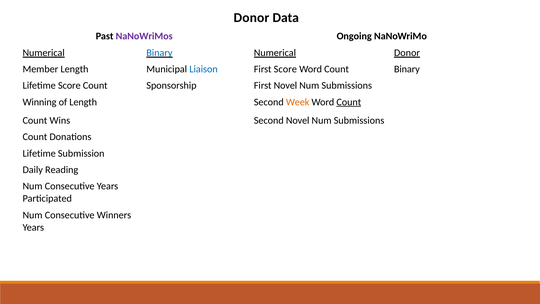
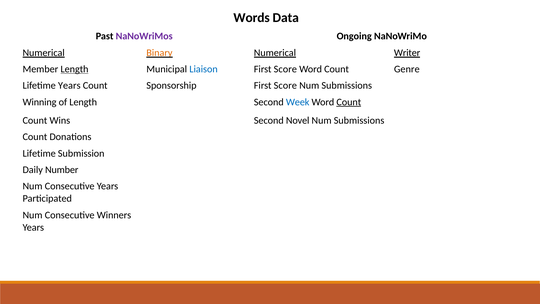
Donor at (251, 18): Donor -> Words
Binary at (159, 53) colour: blue -> orange
Numerical Donor: Donor -> Writer
Length at (74, 69) underline: none -> present
Count Binary: Binary -> Genre
Lifetime Score: Score -> Years
Sponsorship First Novel: Novel -> Score
Week colour: orange -> blue
Reading: Reading -> Number
